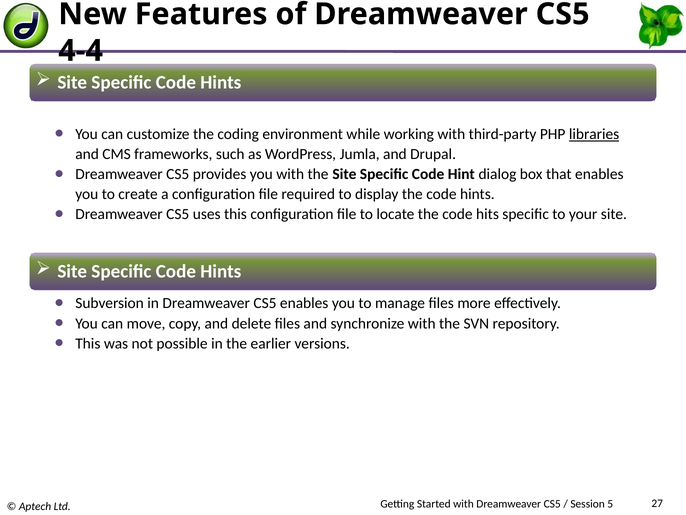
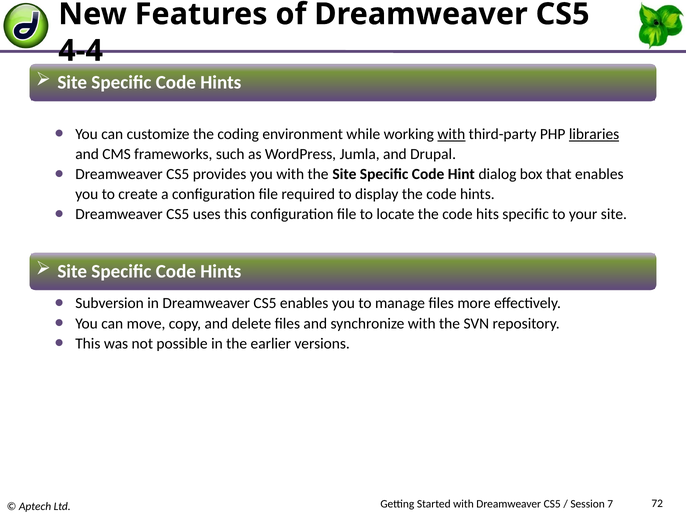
with at (451, 134) underline: none -> present
5: 5 -> 7
27: 27 -> 72
